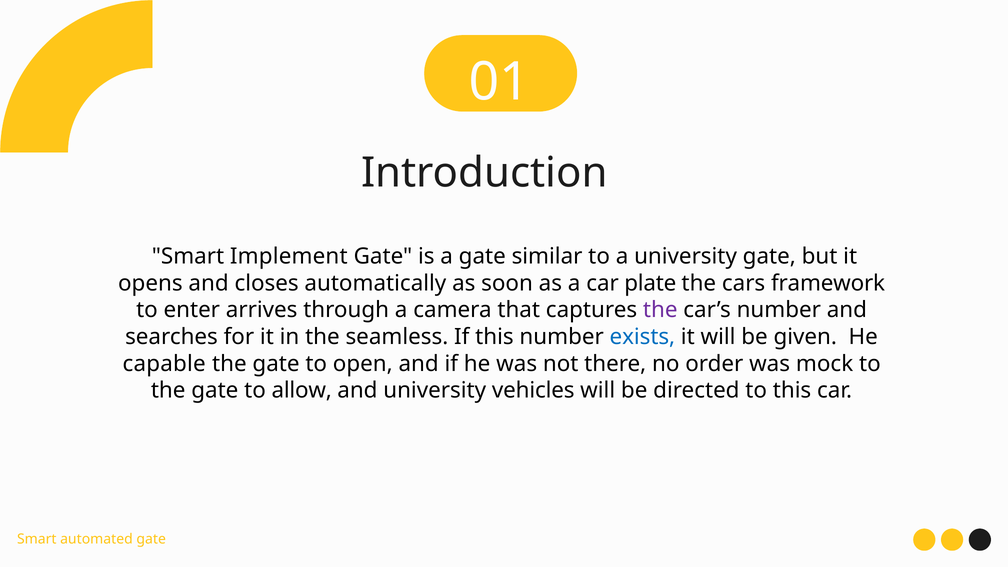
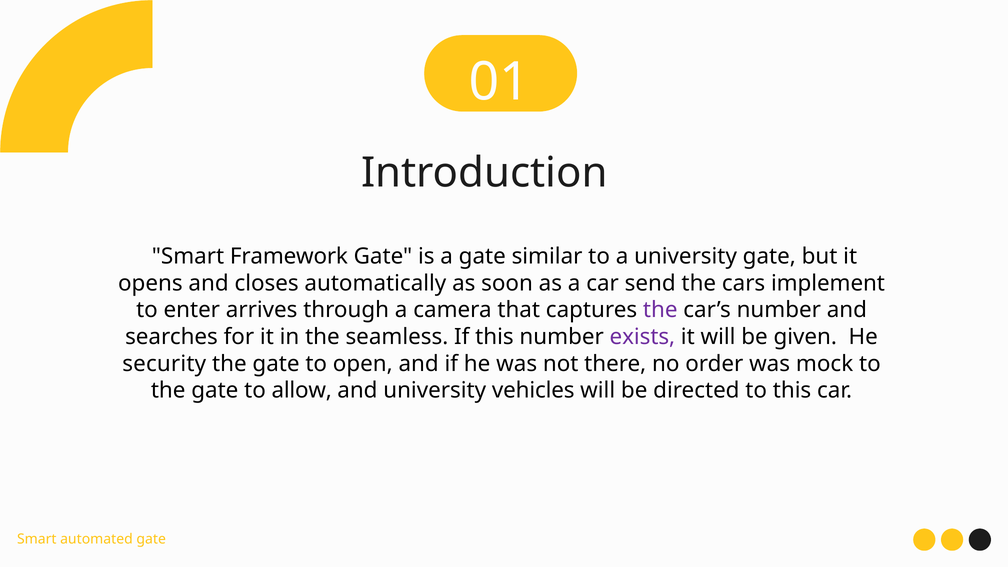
Implement: Implement -> Framework
plate: plate -> send
framework: framework -> implement
exists colour: blue -> purple
capable: capable -> security
